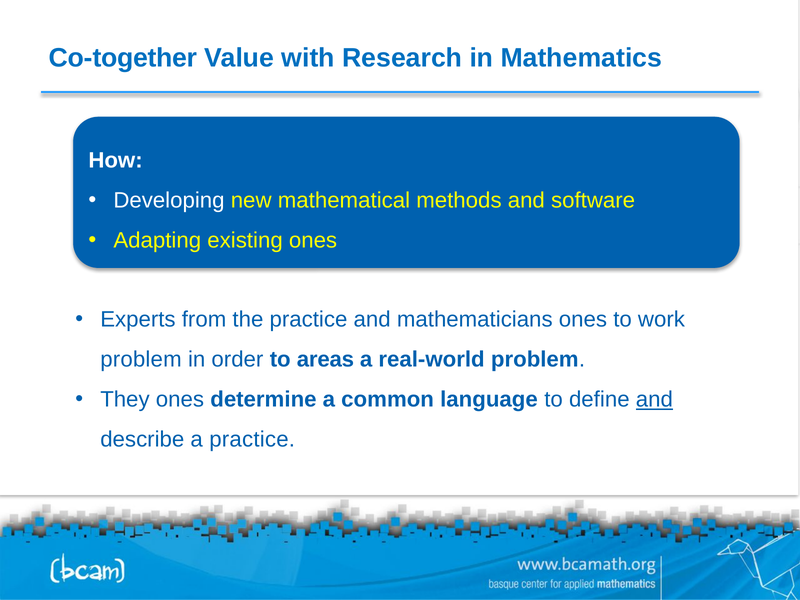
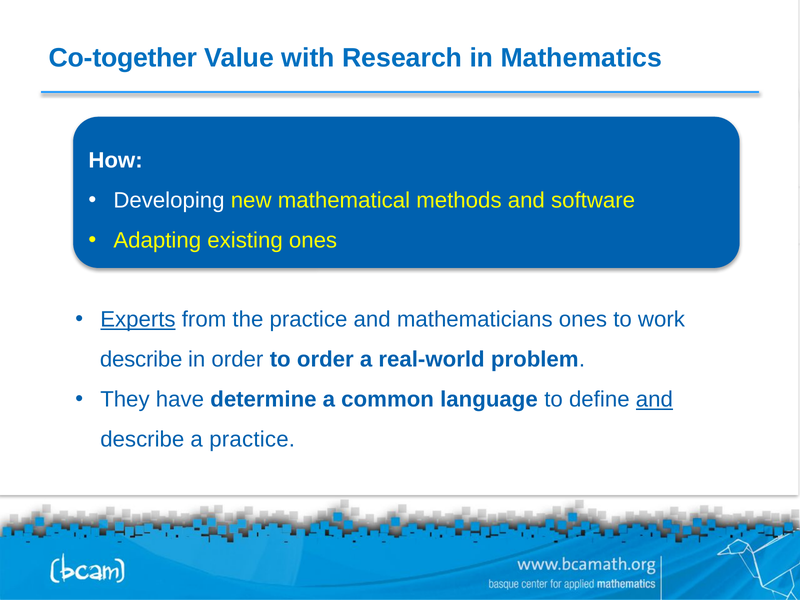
Experts underline: none -> present
problem at (141, 360): problem -> describe
to areas: areas -> order
They ones: ones -> have
